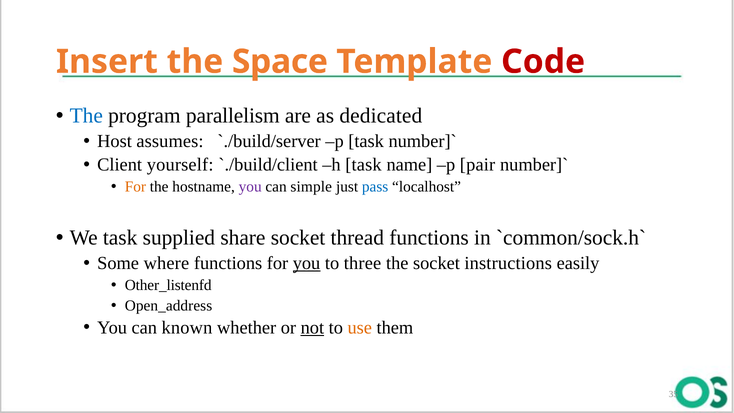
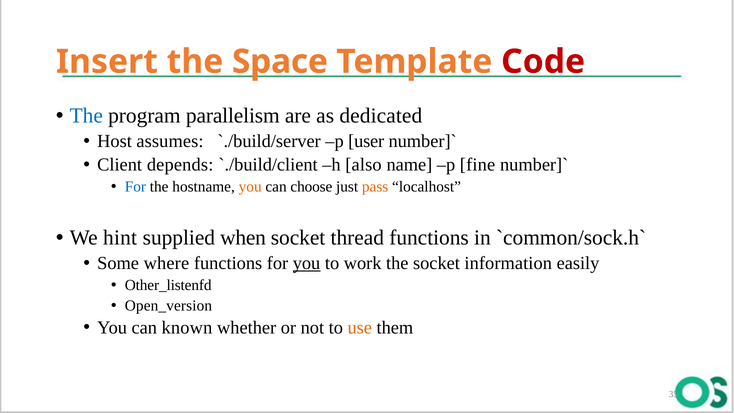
p task: task -> user
yourself: yourself -> depends
h task: task -> also
pair: pair -> fine
For at (135, 187) colour: orange -> blue
you at (250, 187) colour: purple -> orange
simple: simple -> choose
pass colour: blue -> orange
We task: task -> hint
share: share -> when
three: three -> work
instructions: instructions -> information
Open_address: Open_address -> Open_version
not underline: present -> none
